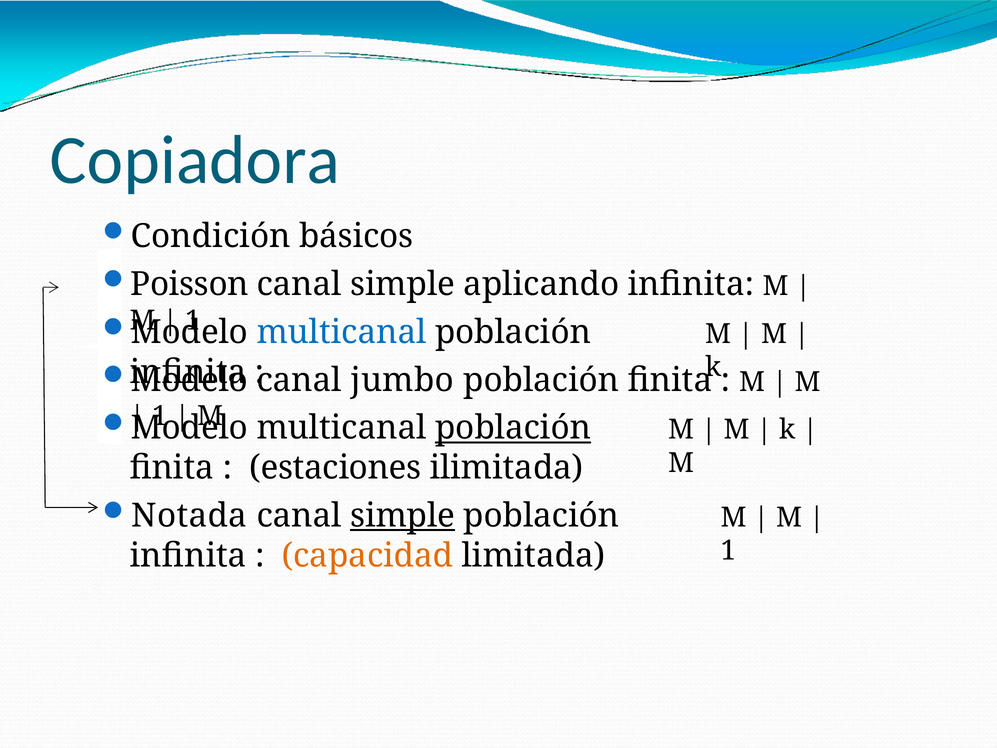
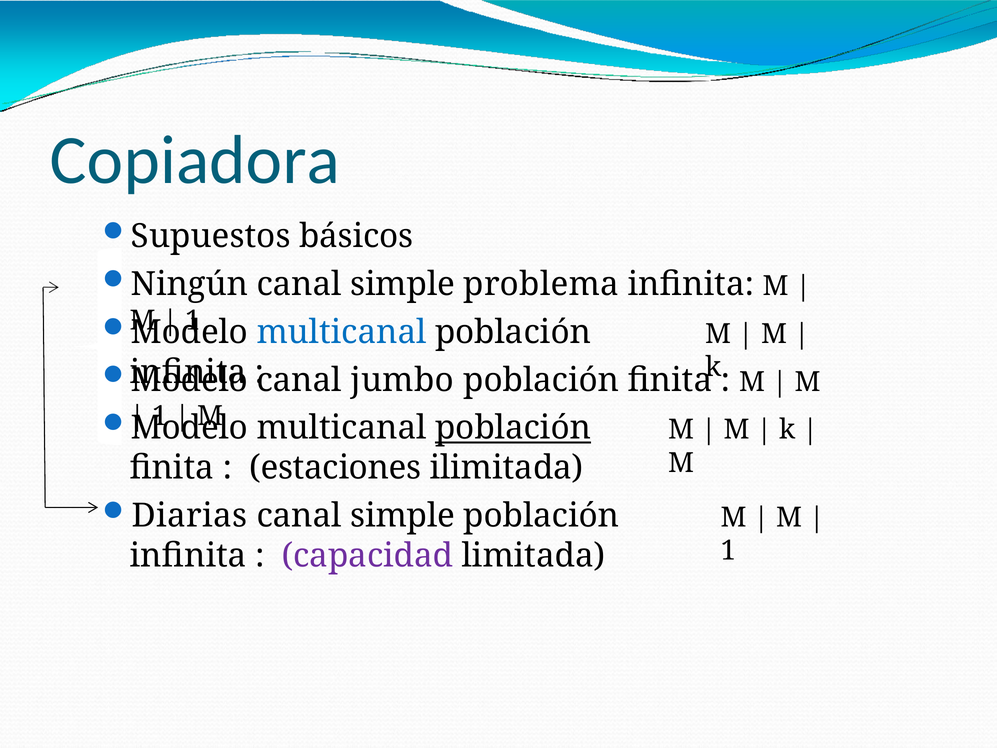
Condición: Condición -> Supuestos
Poisson: Poisson -> Ningún
aplicando: aplicando -> problema
Notada: Notada -> Diarias
simple at (403, 516) underline: present -> none
capacidad colour: orange -> purple
